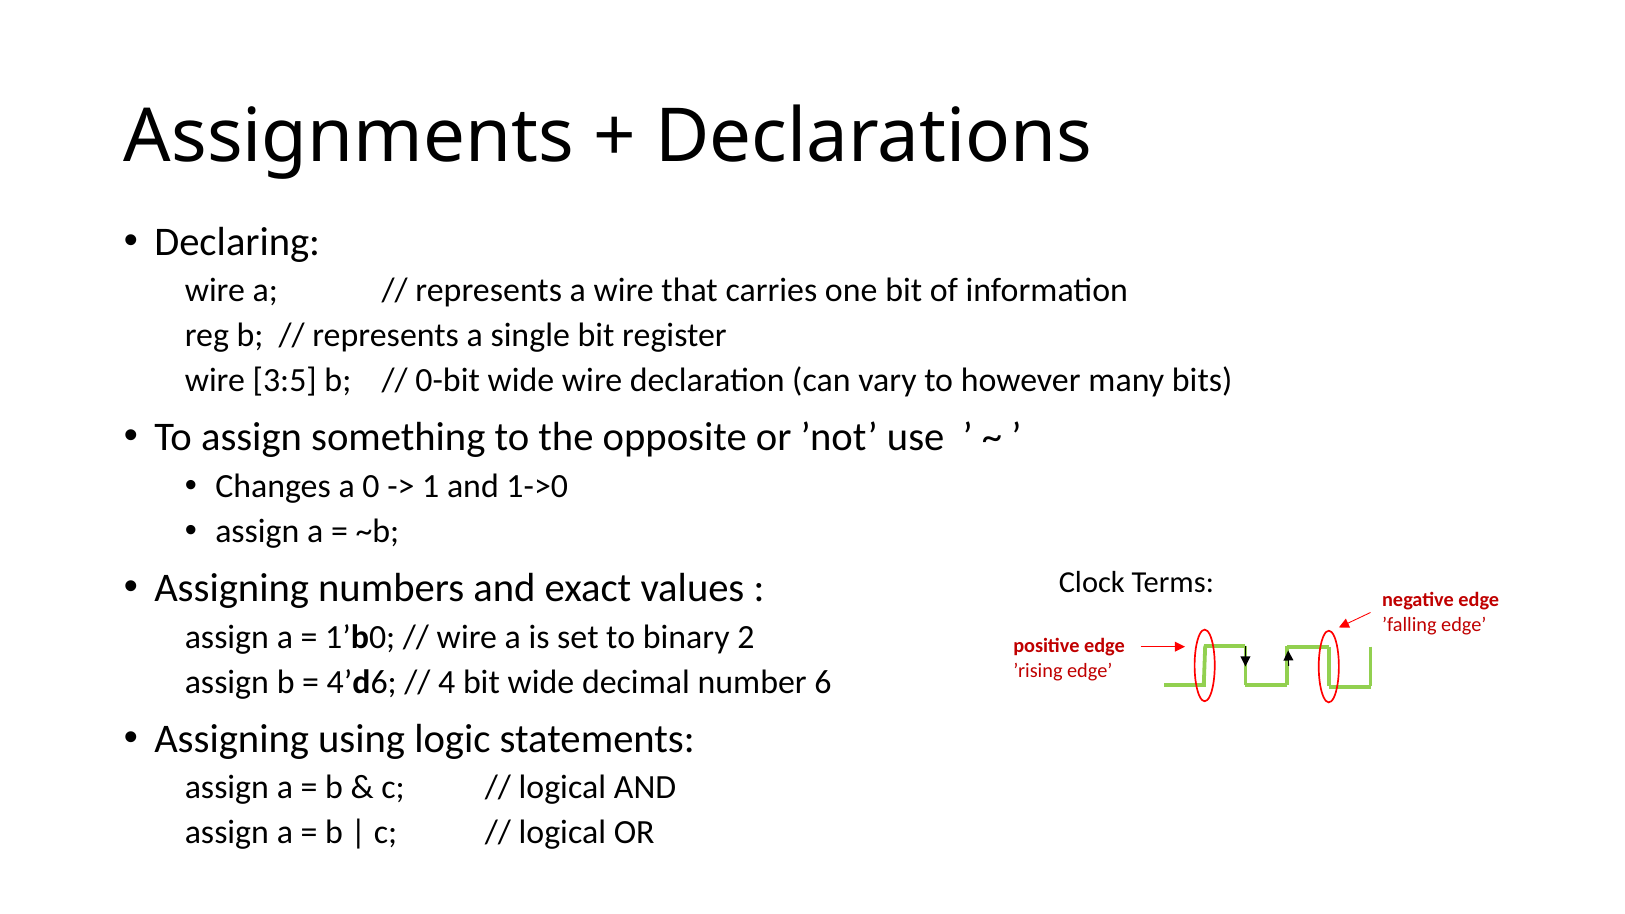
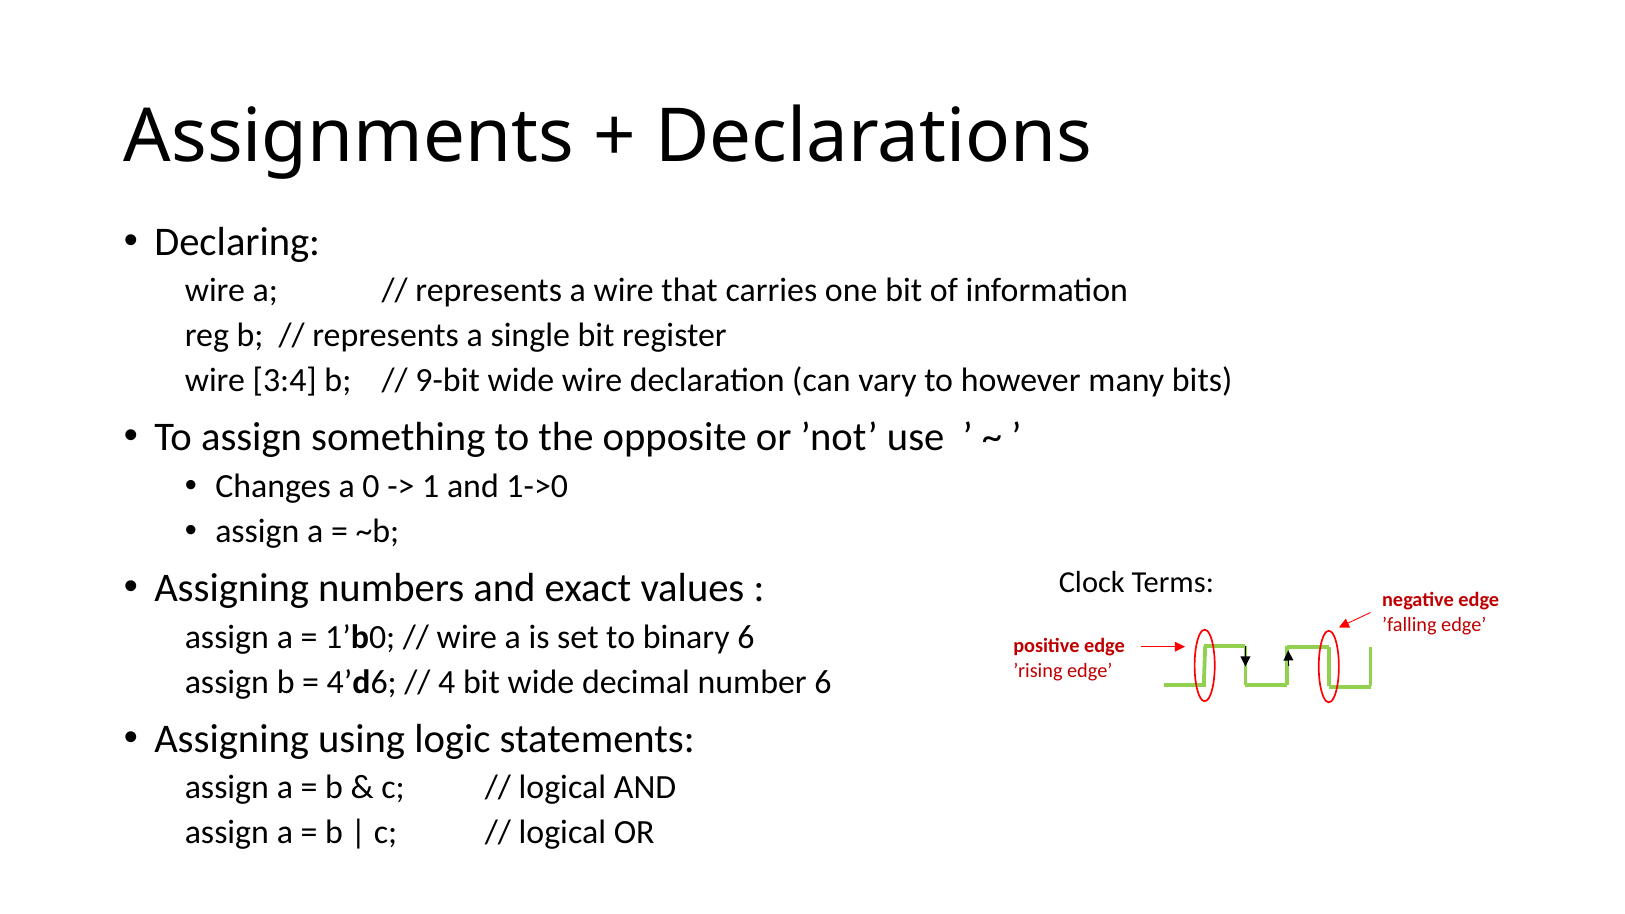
3:5: 3:5 -> 3:4
0-bit: 0-bit -> 9-bit
binary 2: 2 -> 6
